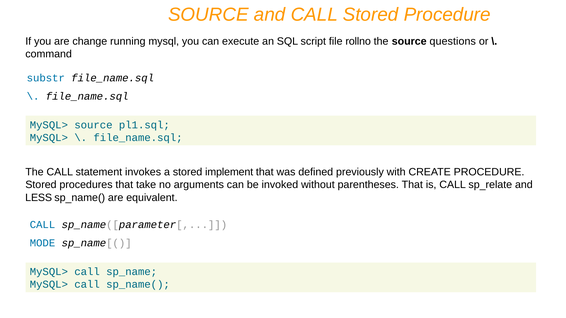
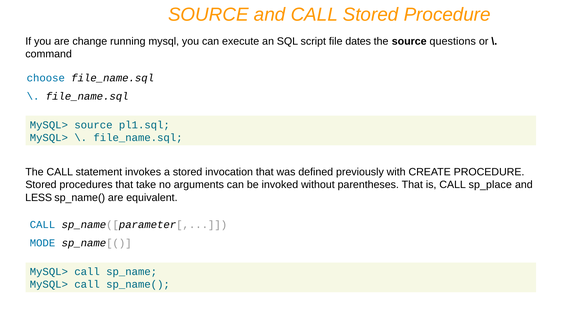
rollno: rollno -> dates
substr: substr -> choose
implement: implement -> invocation
sp_relate: sp_relate -> sp_place
